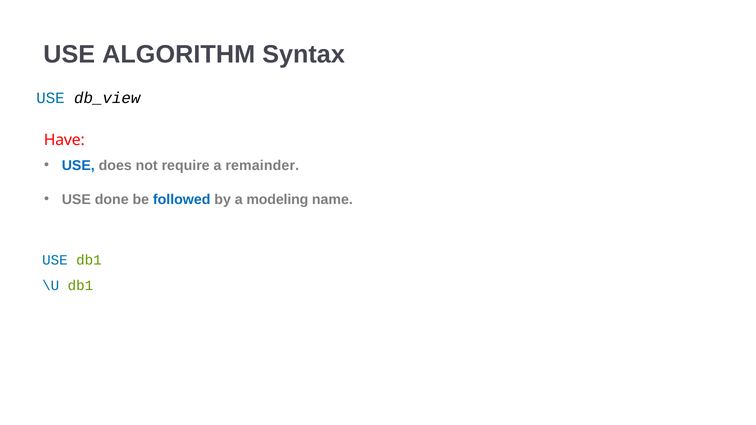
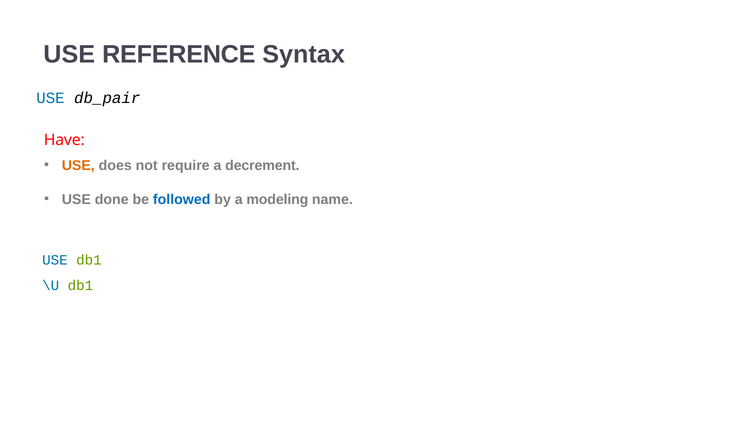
ALGORITHM: ALGORITHM -> REFERENCE
db_view: db_view -> db_pair
USE at (78, 165) colour: blue -> orange
remainder: remainder -> decrement
